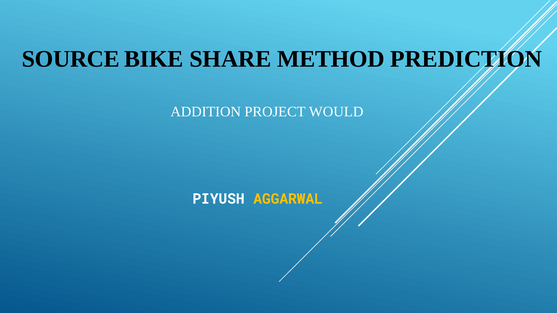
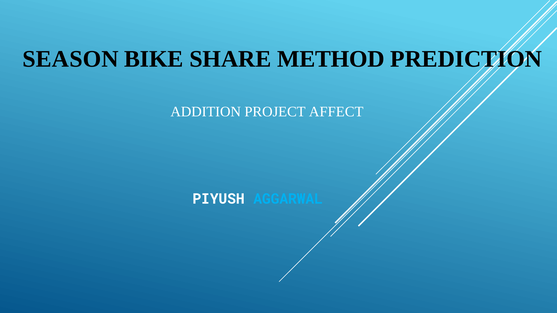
SOURCE: SOURCE -> SEASON
WOULD: WOULD -> AFFECT
AGGARWAL colour: yellow -> light blue
